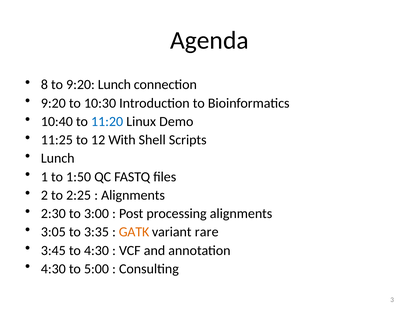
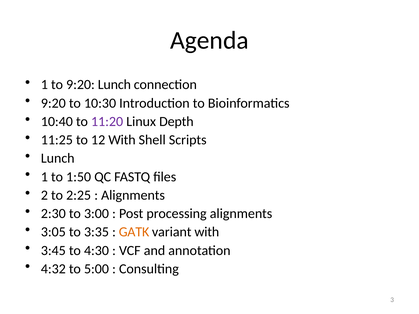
8 at (44, 85): 8 -> 1
11:20 colour: blue -> purple
Demo: Demo -> Depth
variant rare: rare -> with
4:30 at (53, 269): 4:30 -> 4:32
